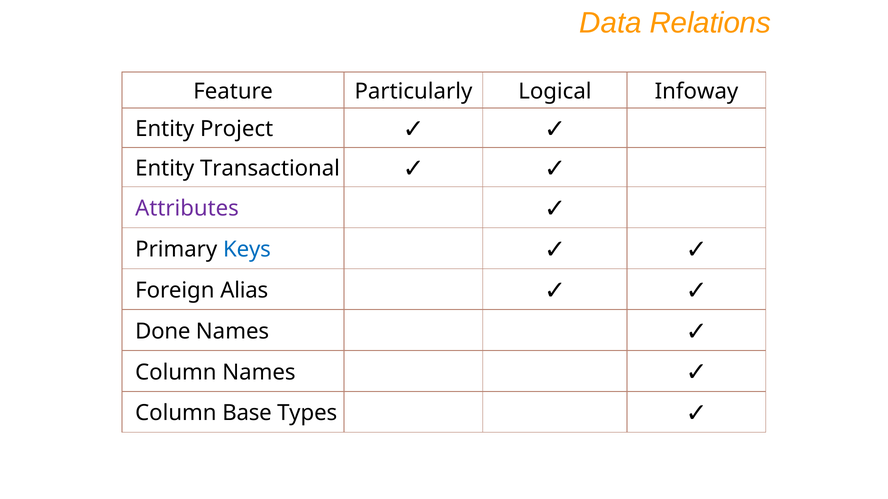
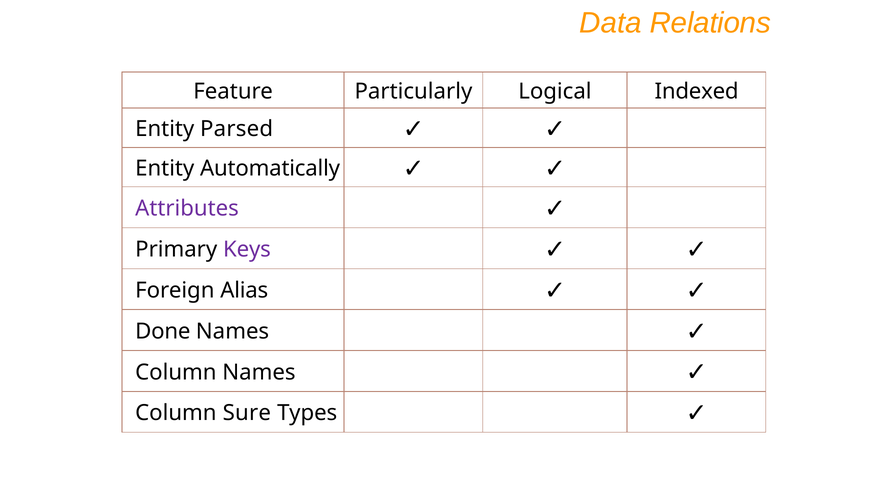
Infoway: Infoway -> Indexed
Project: Project -> Parsed
Transactional: Transactional -> Automatically
Keys colour: blue -> purple
Base: Base -> Sure
